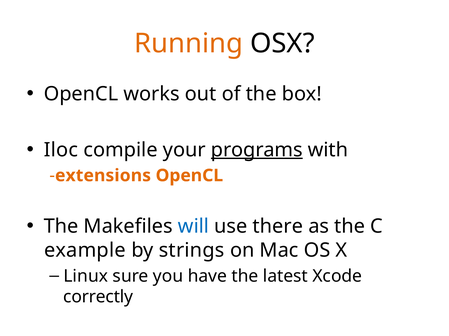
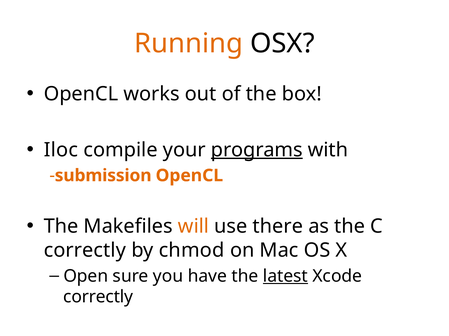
extensions: extensions -> submission
will colour: blue -> orange
example at (85, 251): example -> correctly
strings: strings -> chmod
Linux: Linux -> Open
latest underline: none -> present
